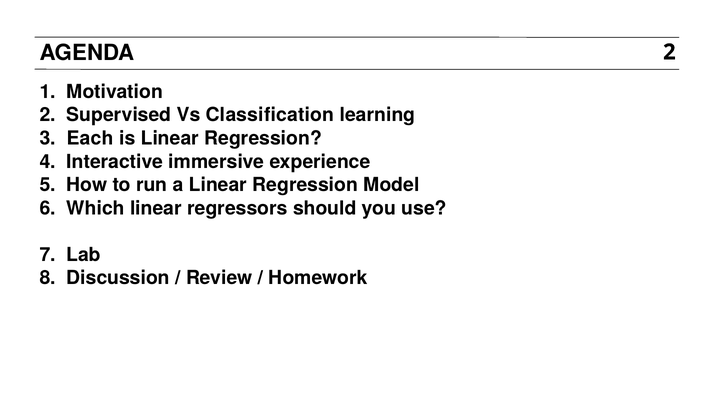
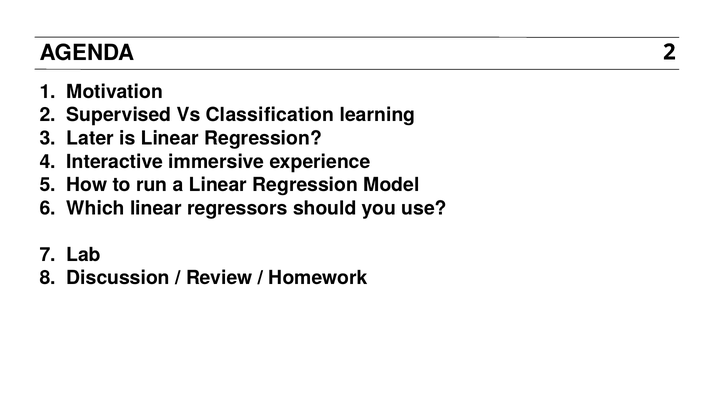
Each: Each -> Later
